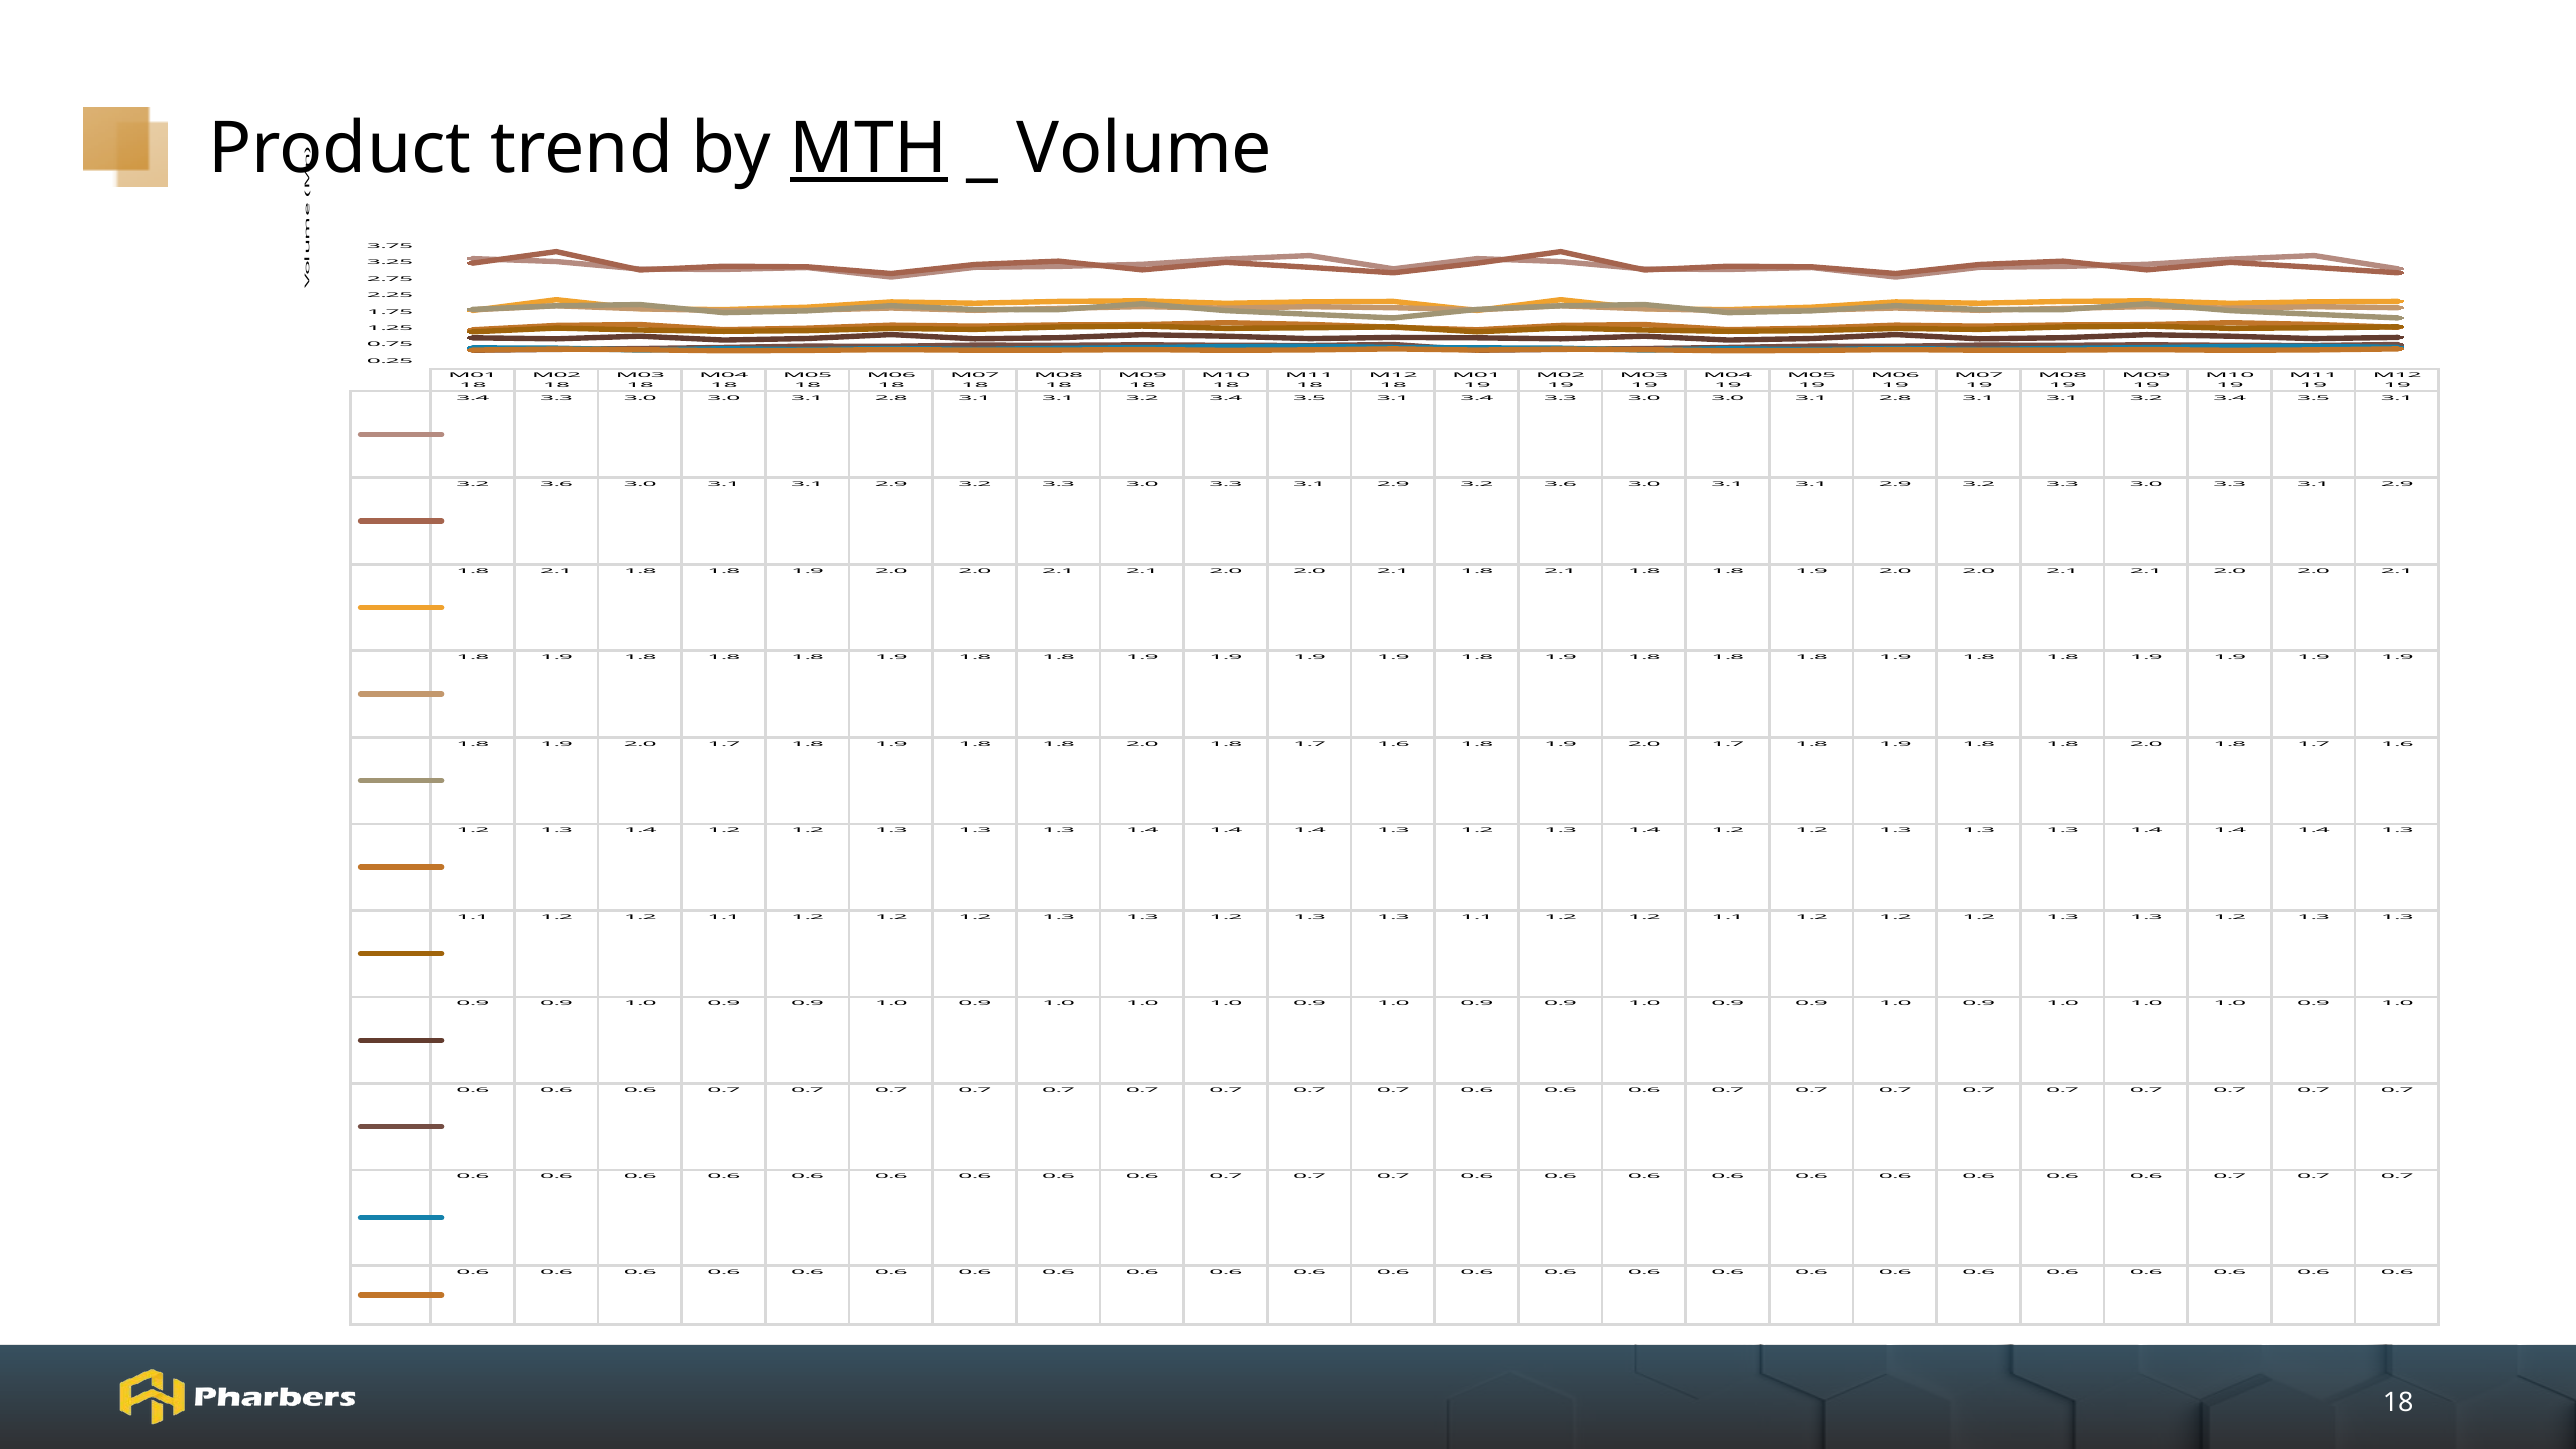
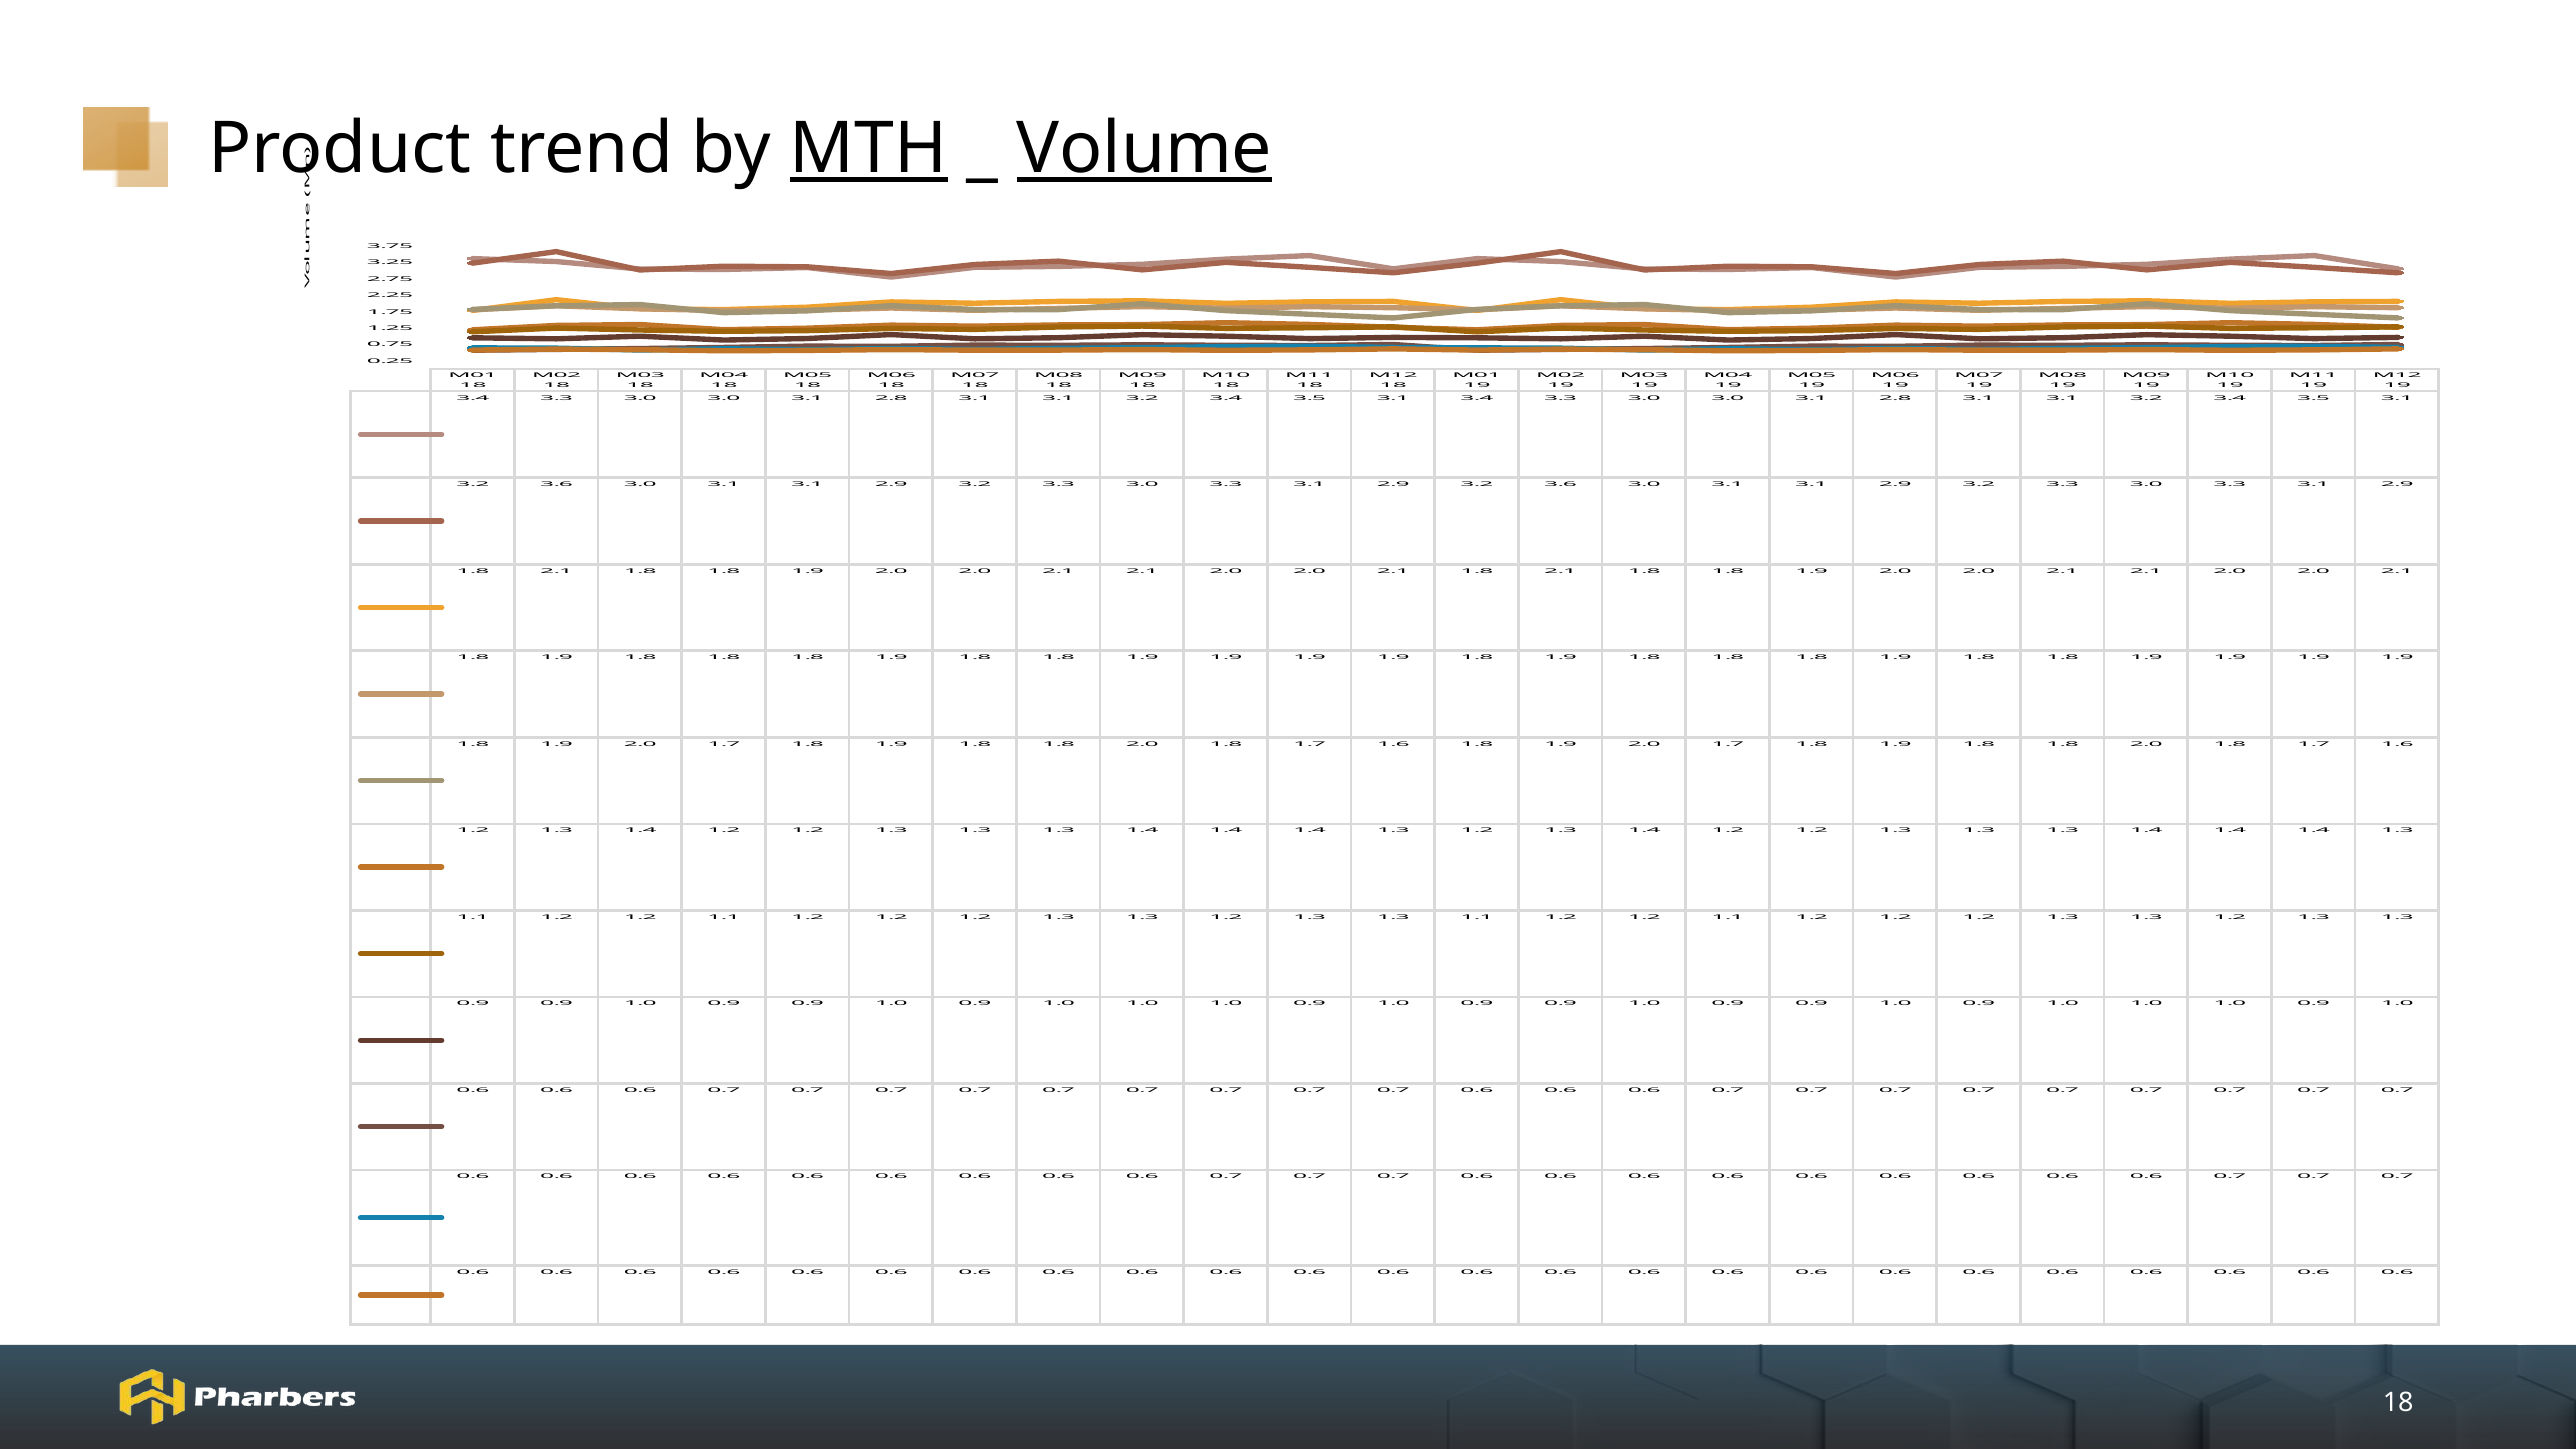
Volume underline: none -> present
